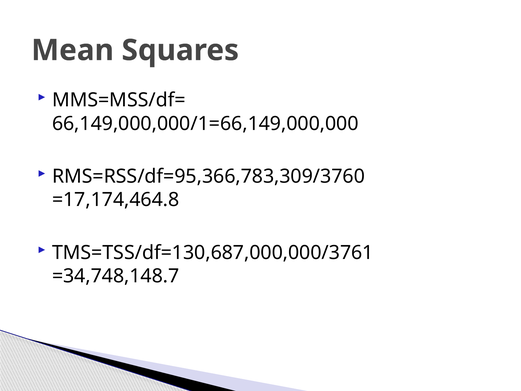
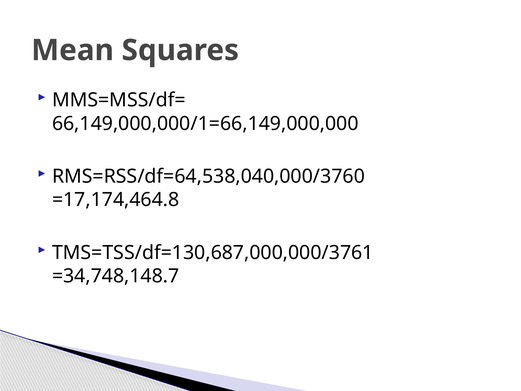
RMS=RSS/df=95,366,783,309/3760: RMS=RSS/df=95,366,783,309/3760 -> RMS=RSS/df=64,538,040,000/3760
